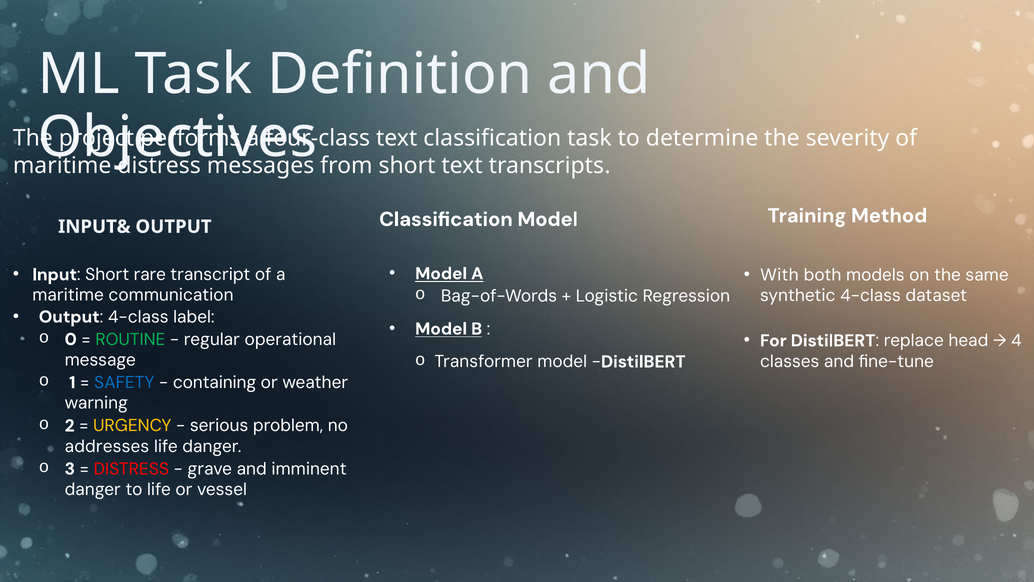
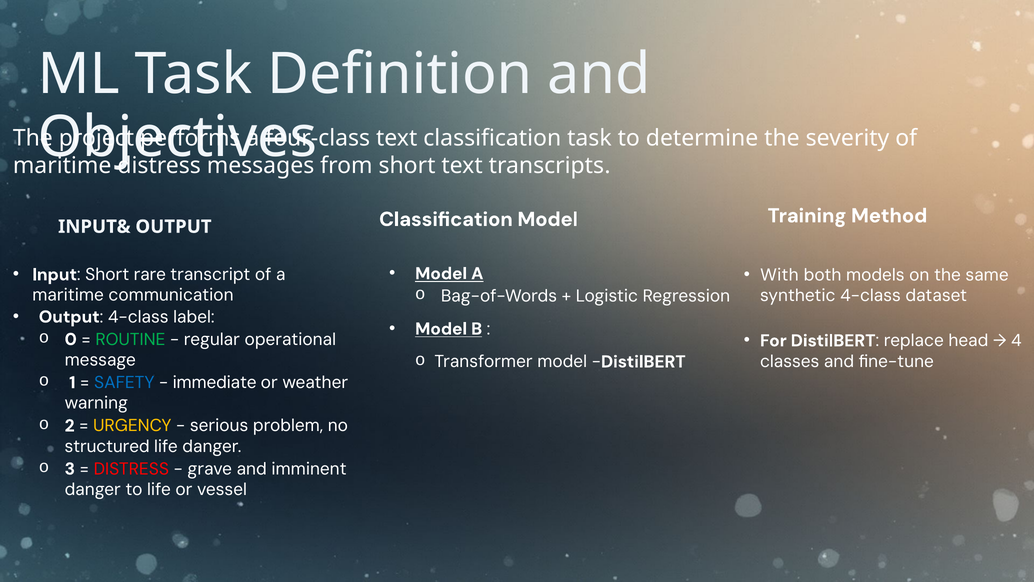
containing: containing -> immediate
addresses: addresses -> structured
